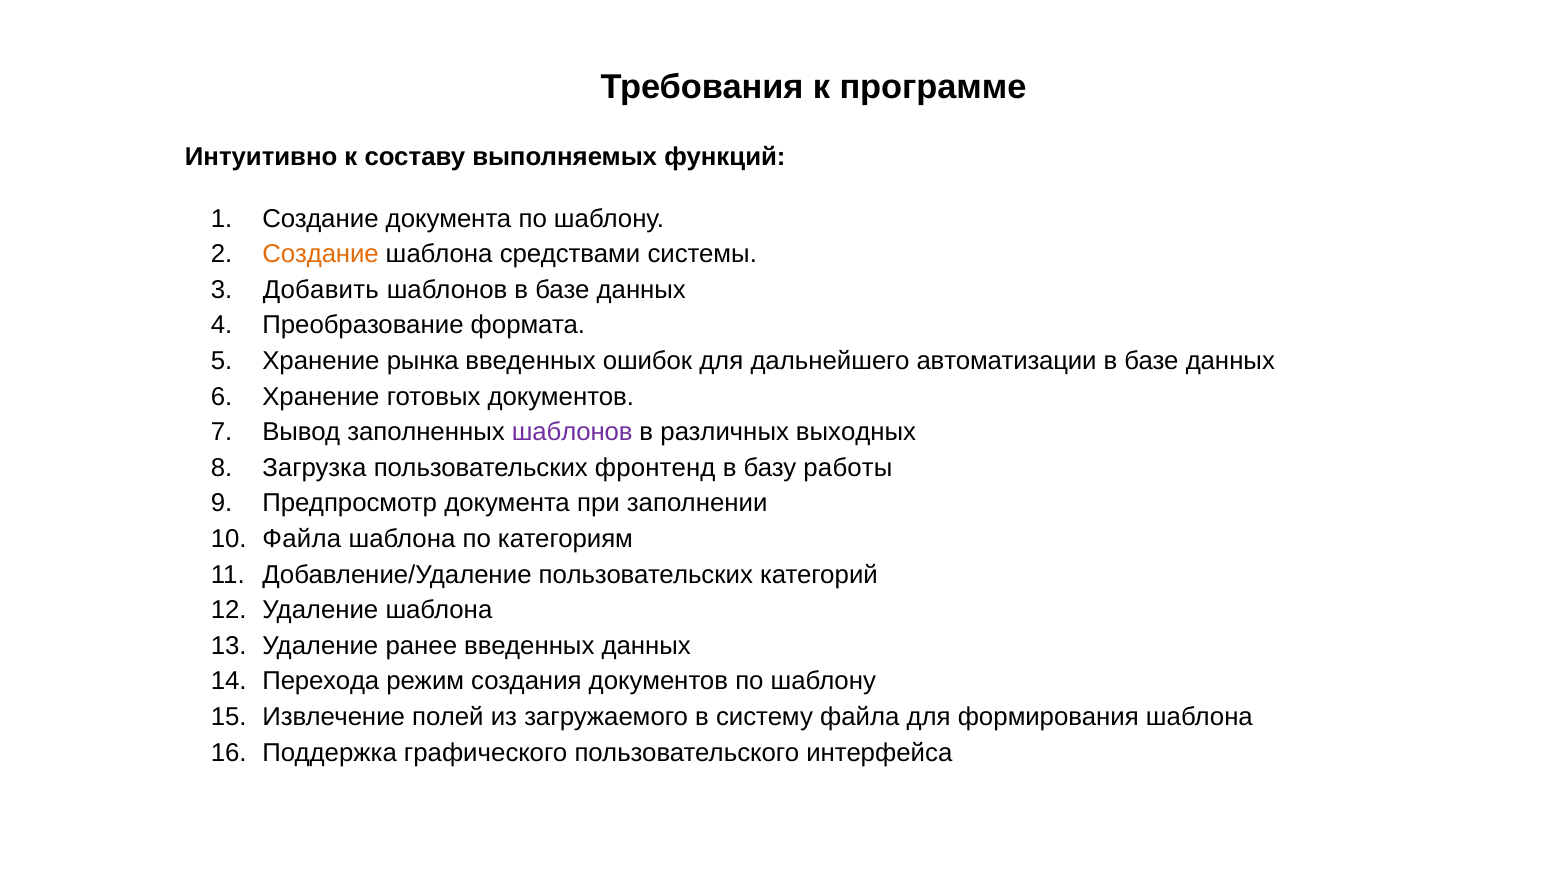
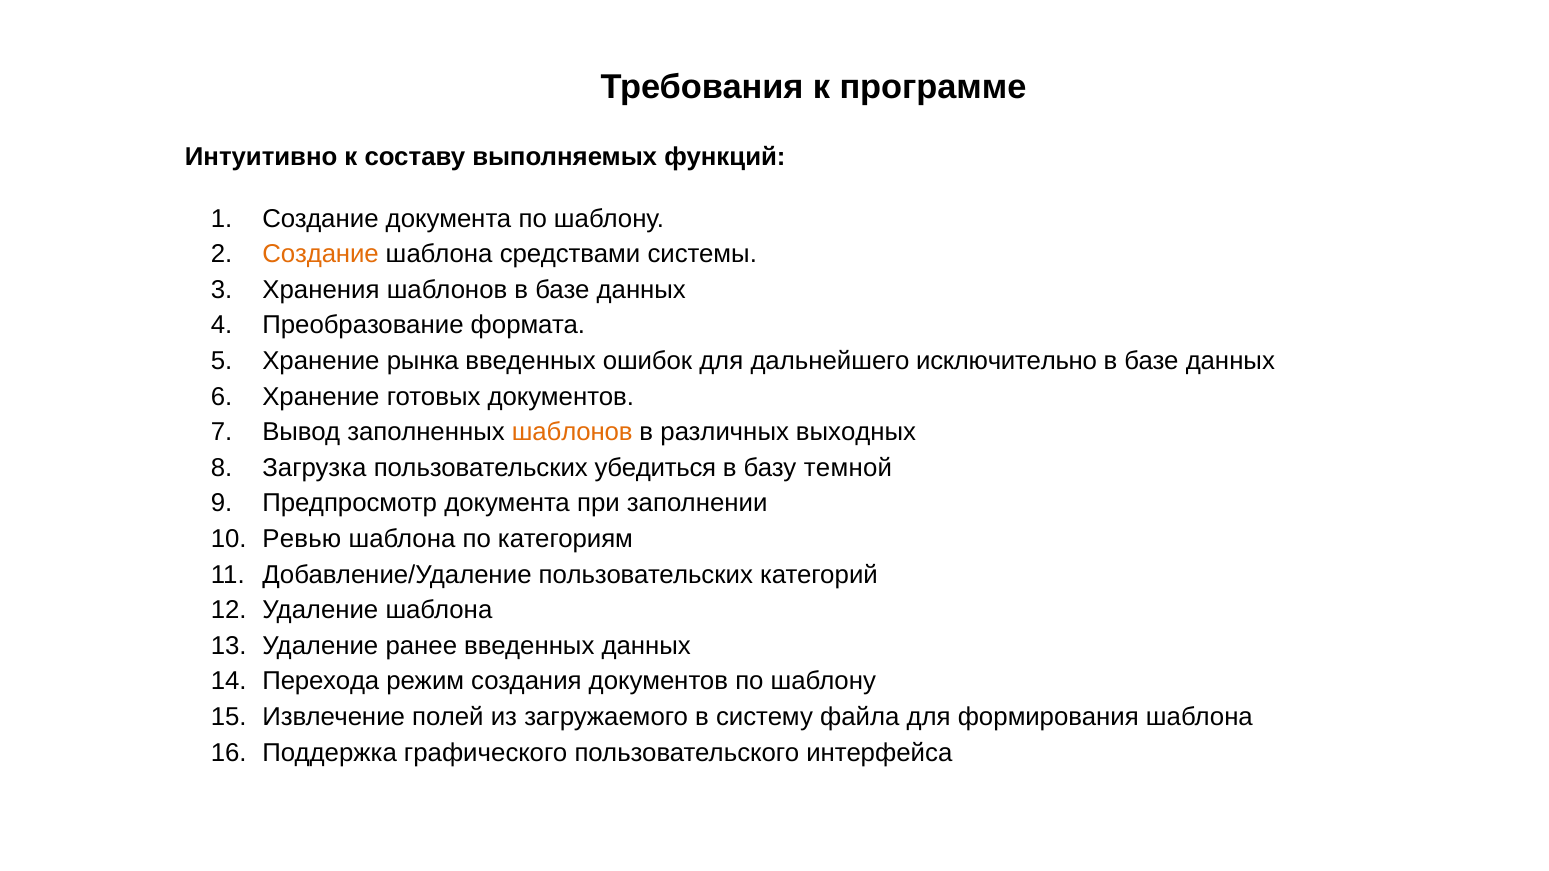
Добавить: Добавить -> Хранения
автоматизации: автоматизации -> исключительно
шаблонов at (572, 432) colour: purple -> orange
фронтенд: фронтенд -> убедиться
работы: работы -> темной
Файла at (302, 539): Файла -> Ревью
